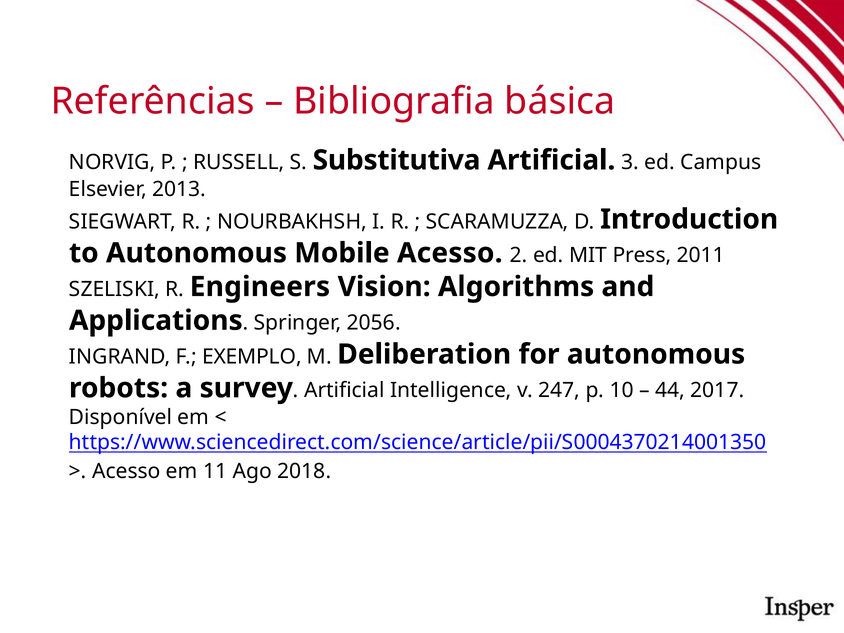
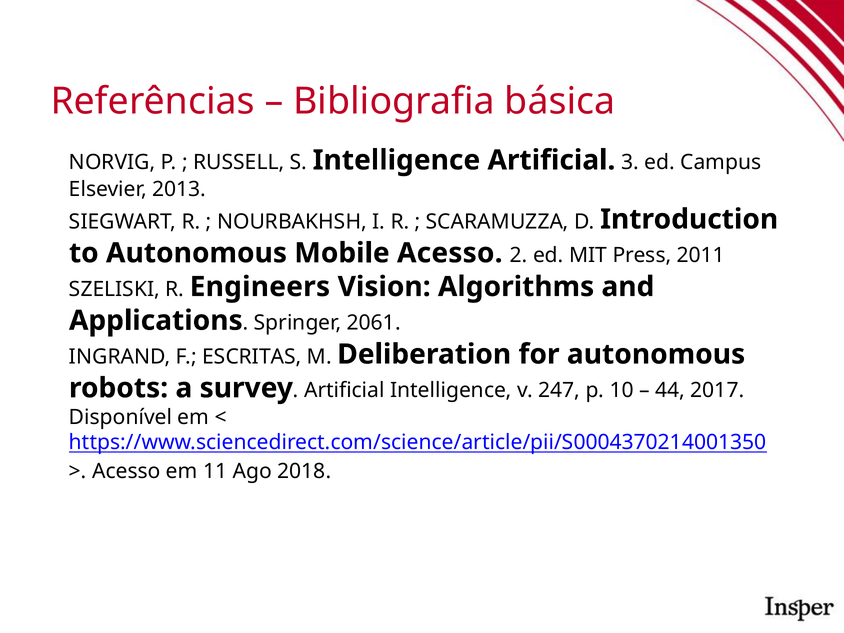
S Substitutiva: Substitutiva -> Intelligence
2056: 2056 -> 2061
EXEMPLO: EXEMPLO -> ESCRITAS
